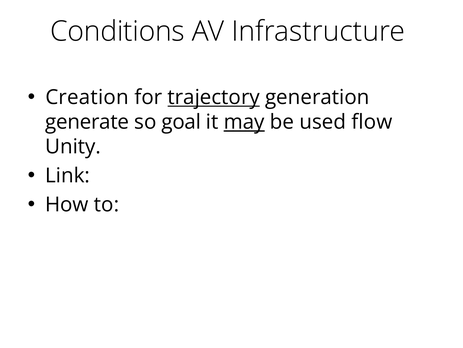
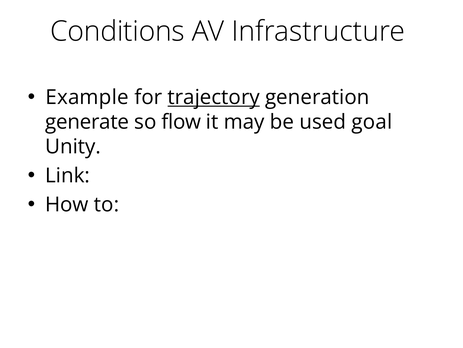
Creation: Creation -> Example
goal: goal -> flow
may underline: present -> none
flow: flow -> goal
